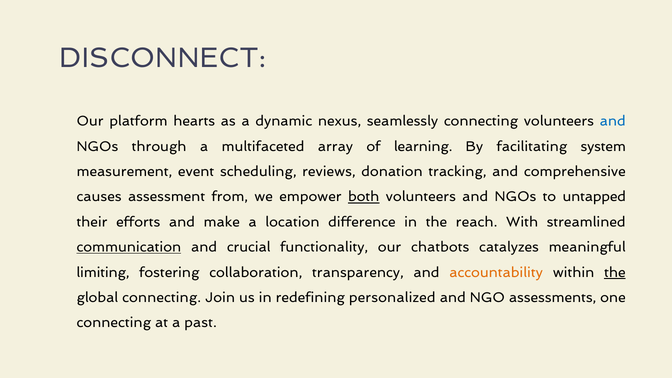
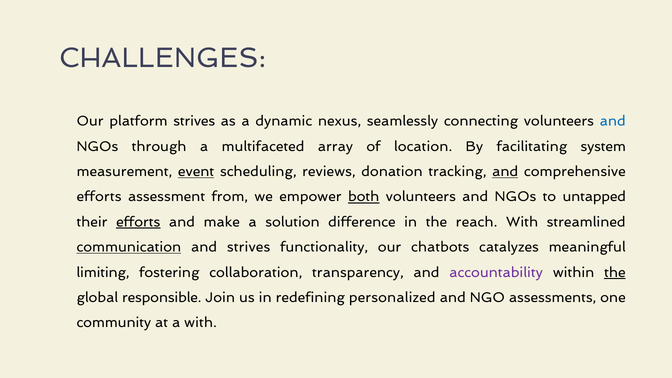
DISCONNECT: DISCONNECT -> CHALLENGES
platform hearts: hearts -> strives
learning: learning -> location
event underline: none -> present
and at (505, 172) underline: none -> present
causes at (99, 197): causes -> efforts
efforts at (138, 222) underline: none -> present
location: location -> solution
and crucial: crucial -> strives
accountability colour: orange -> purple
global connecting: connecting -> responsible
connecting at (114, 323): connecting -> community
a past: past -> with
